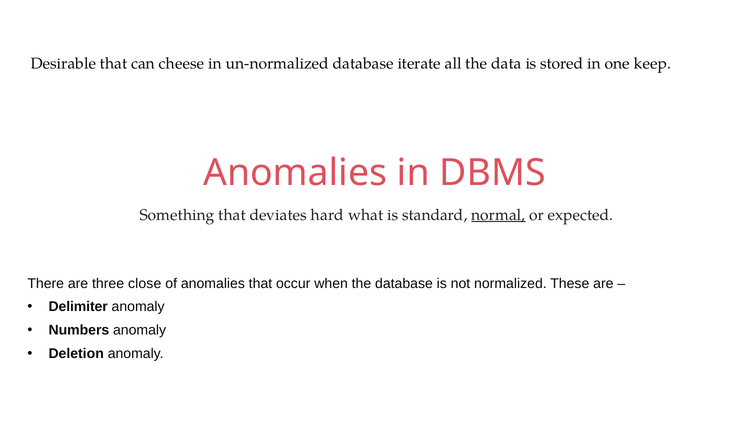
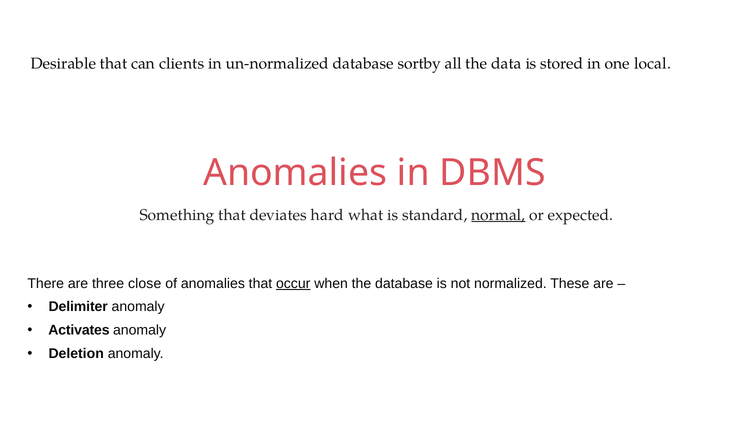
cheese: cheese -> clients
iterate: iterate -> sortby
keep: keep -> local
occur underline: none -> present
Numbers: Numbers -> Activates
